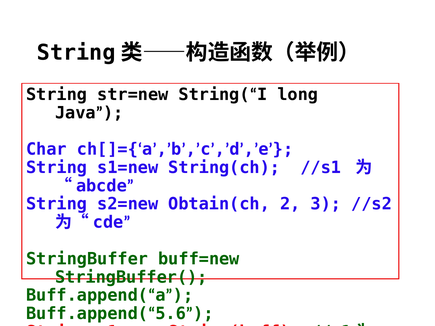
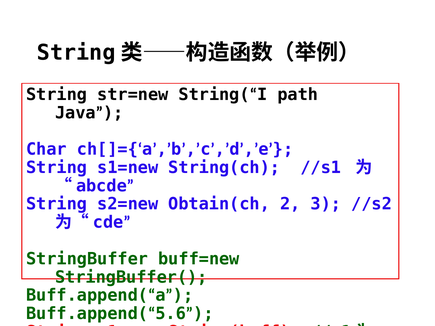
long: long -> path
